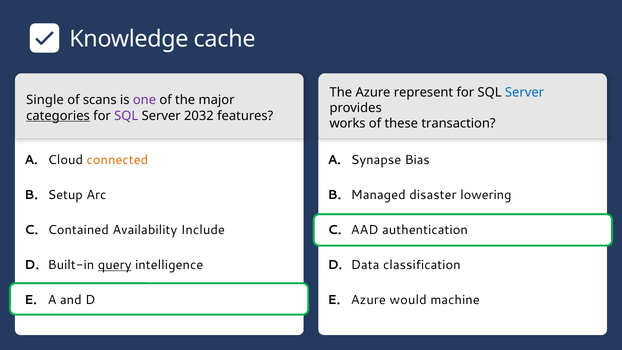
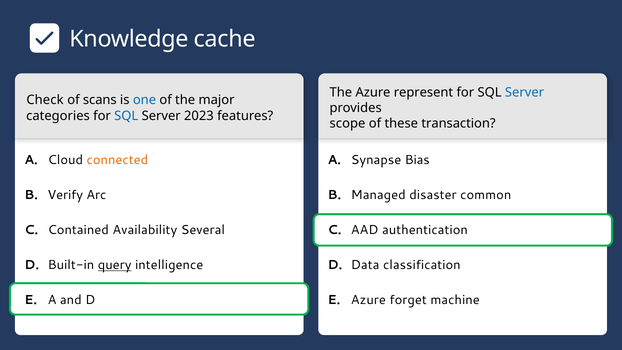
Single: Single -> Check
one colour: purple -> blue
categories underline: present -> none
SQL at (126, 116) colour: purple -> blue
2032: 2032 -> 2023
works: works -> scope
Setup: Setup -> Verify
lowering: lowering -> common
Include: Include -> Several
would: would -> forget
